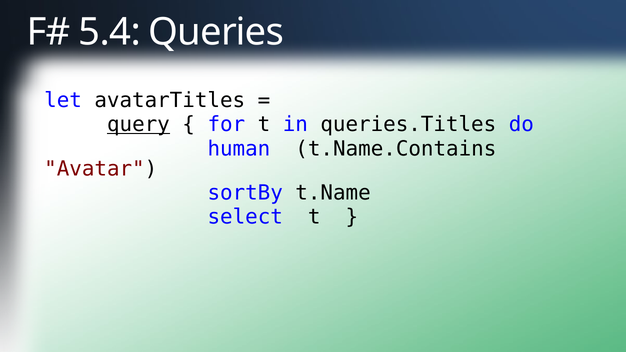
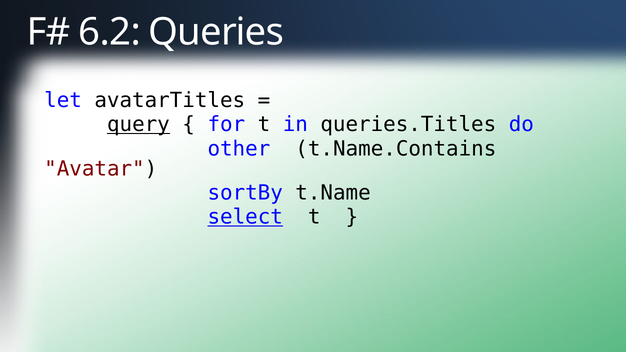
5.4: 5.4 -> 6.2
human: human -> other
select underline: none -> present
